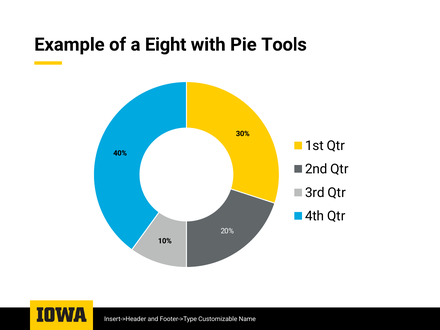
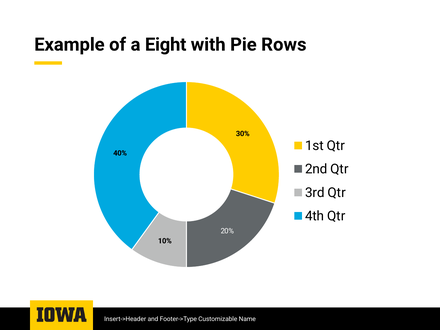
Tools: Tools -> Rows
